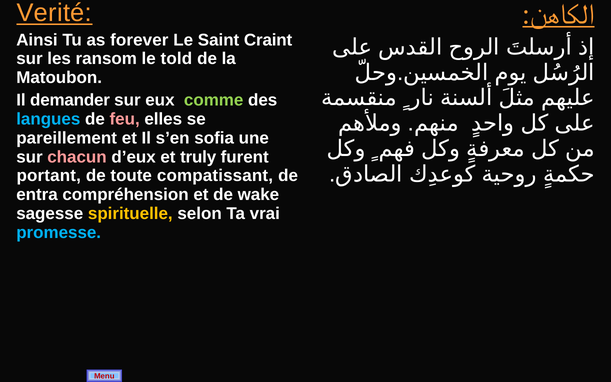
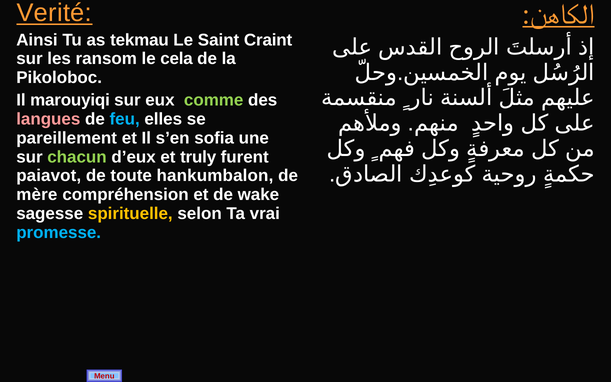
forever: forever -> tekmau
told: told -> cela
Matoubon: Matoubon -> Pikoloboc
demander: demander -> marouyiqi
langues colour: light blue -> pink
feu colour: pink -> light blue
chacun colour: pink -> light green
portant: portant -> paiavot
compatissant: compatissant -> hankumbalon
entra: entra -> mère
